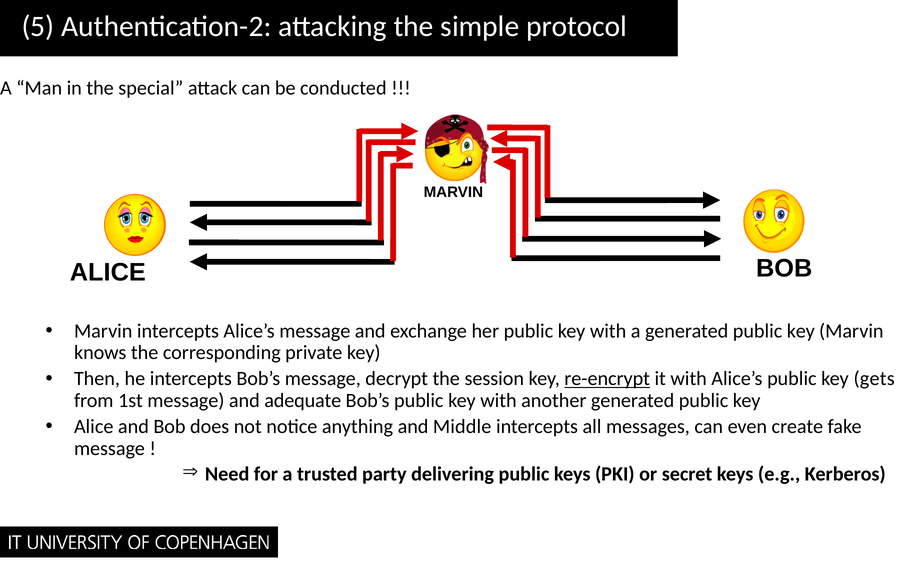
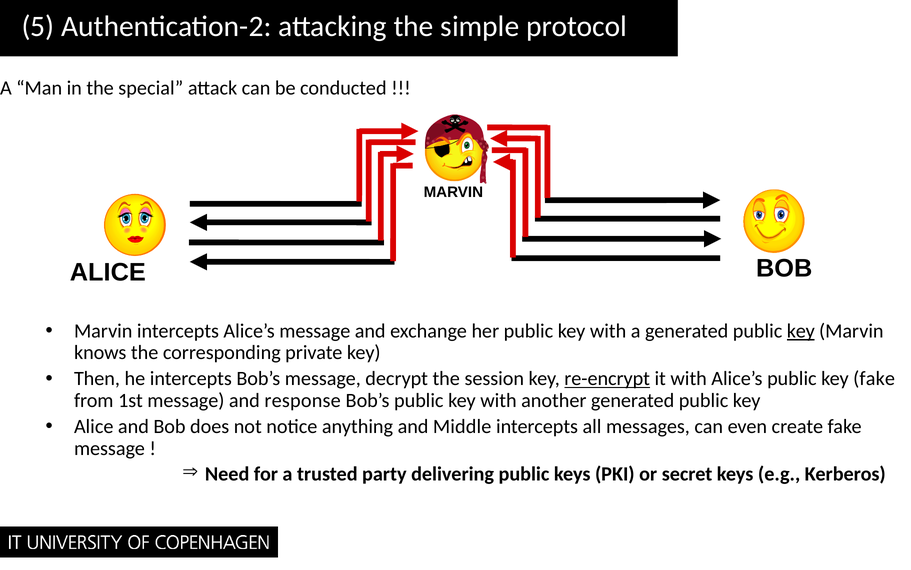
key at (801, 331) underline: none -> present
key gets: gets -> fake
adequate: adequate -> response
